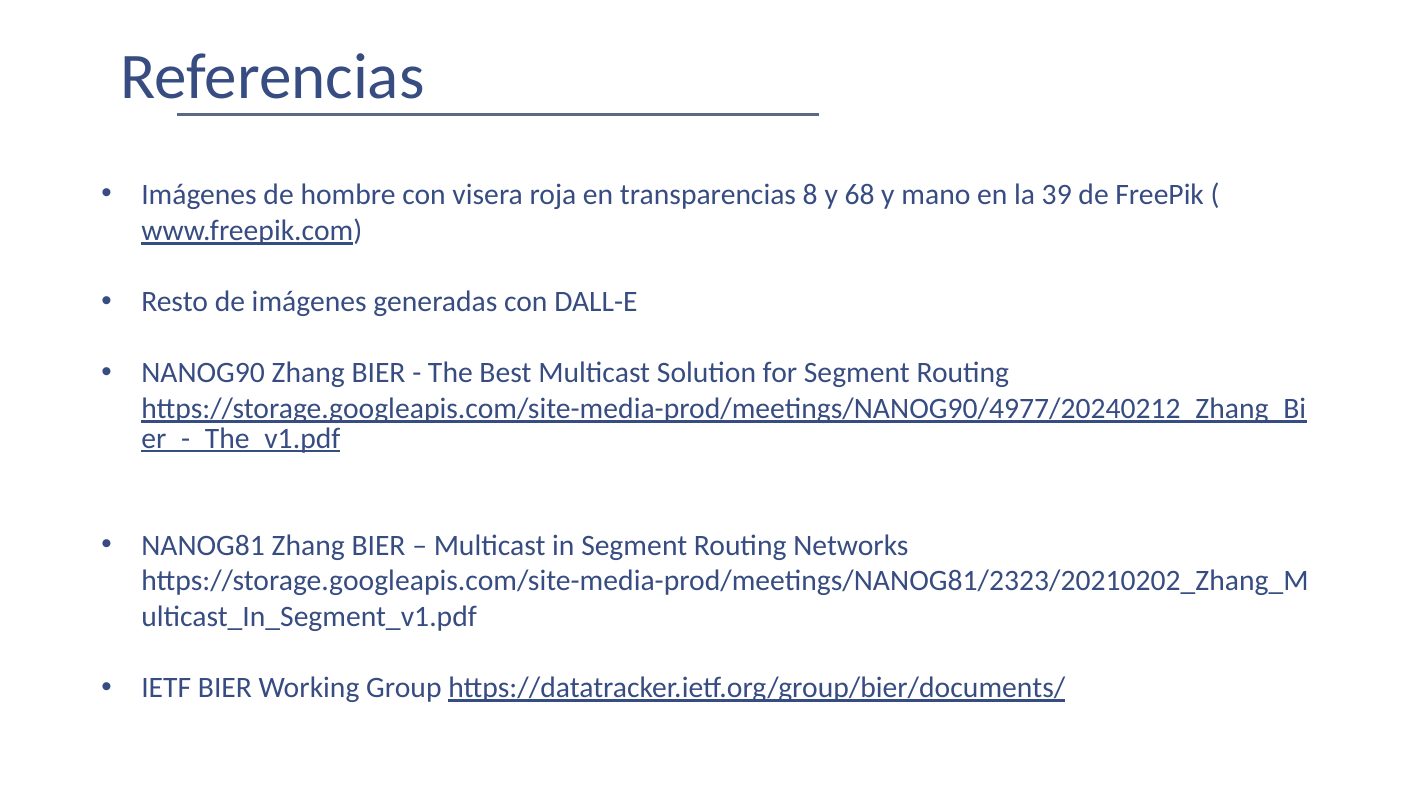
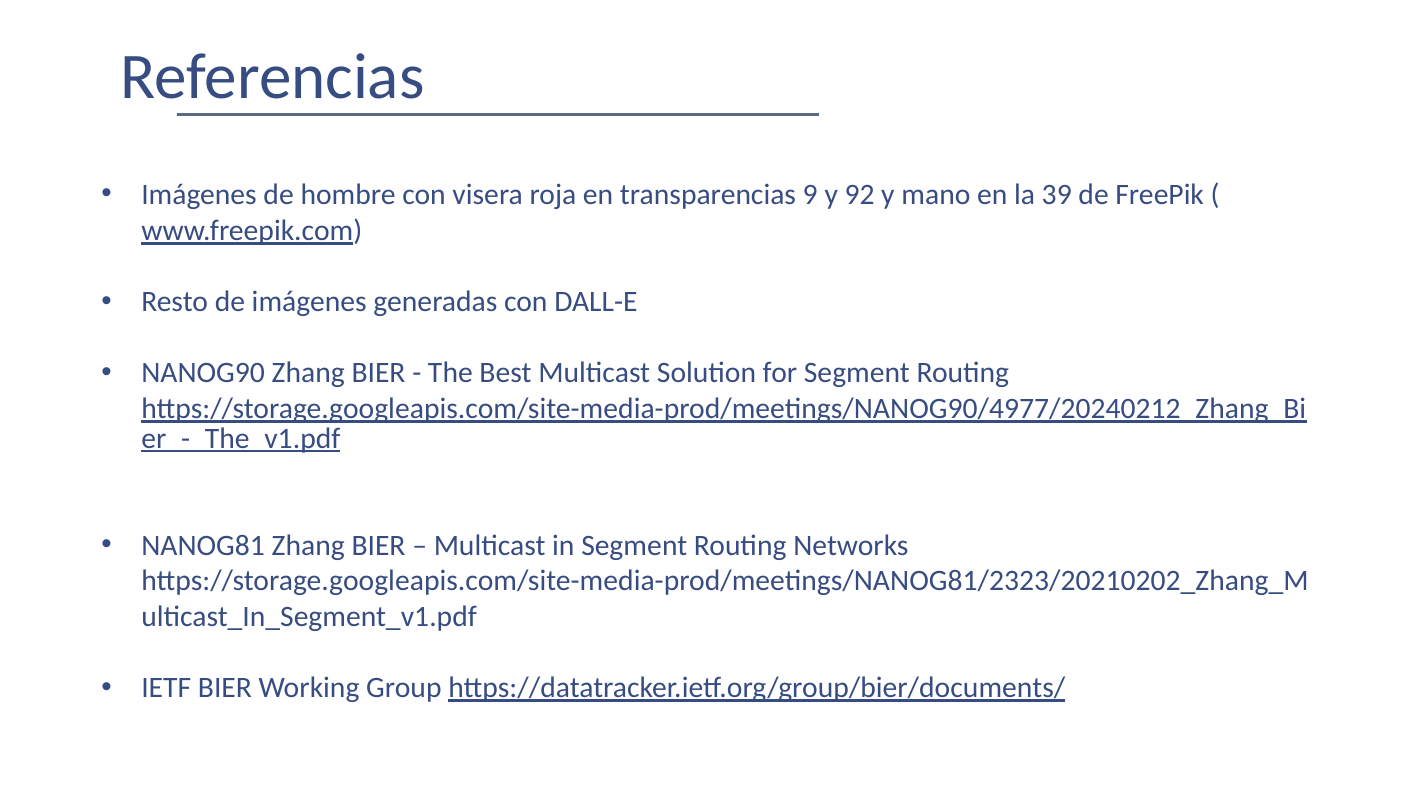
8: 8 -> 9
68: 68 -> 92
